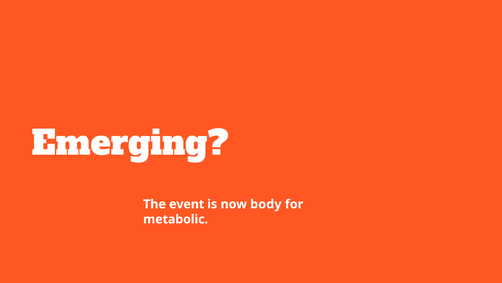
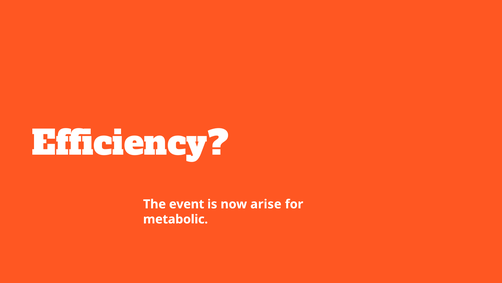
Emerging: Emerging -> Efficiency
body: body -> arise
